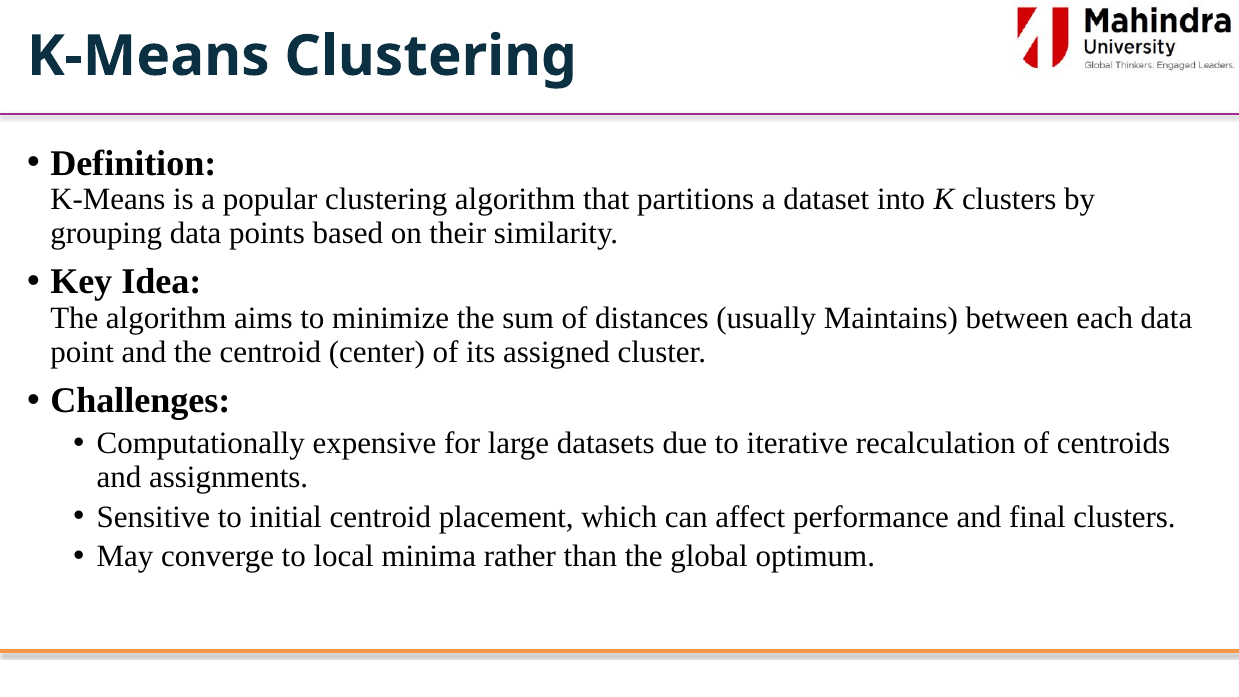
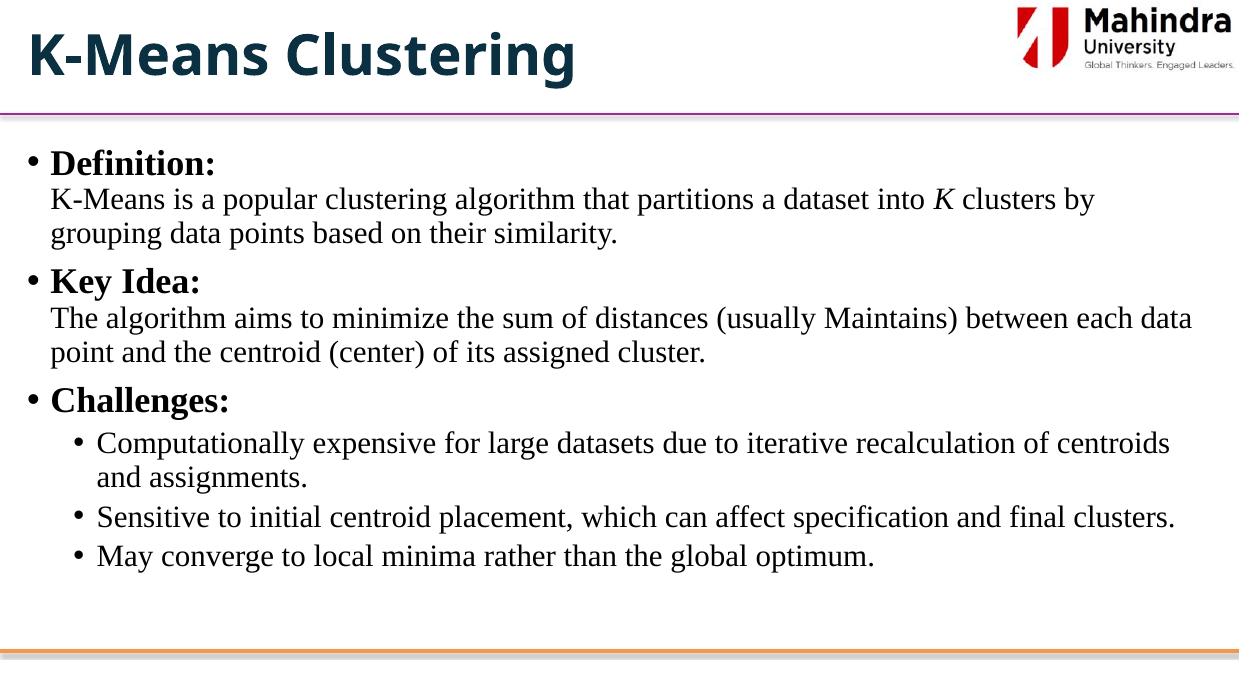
performance: performance -> specification
